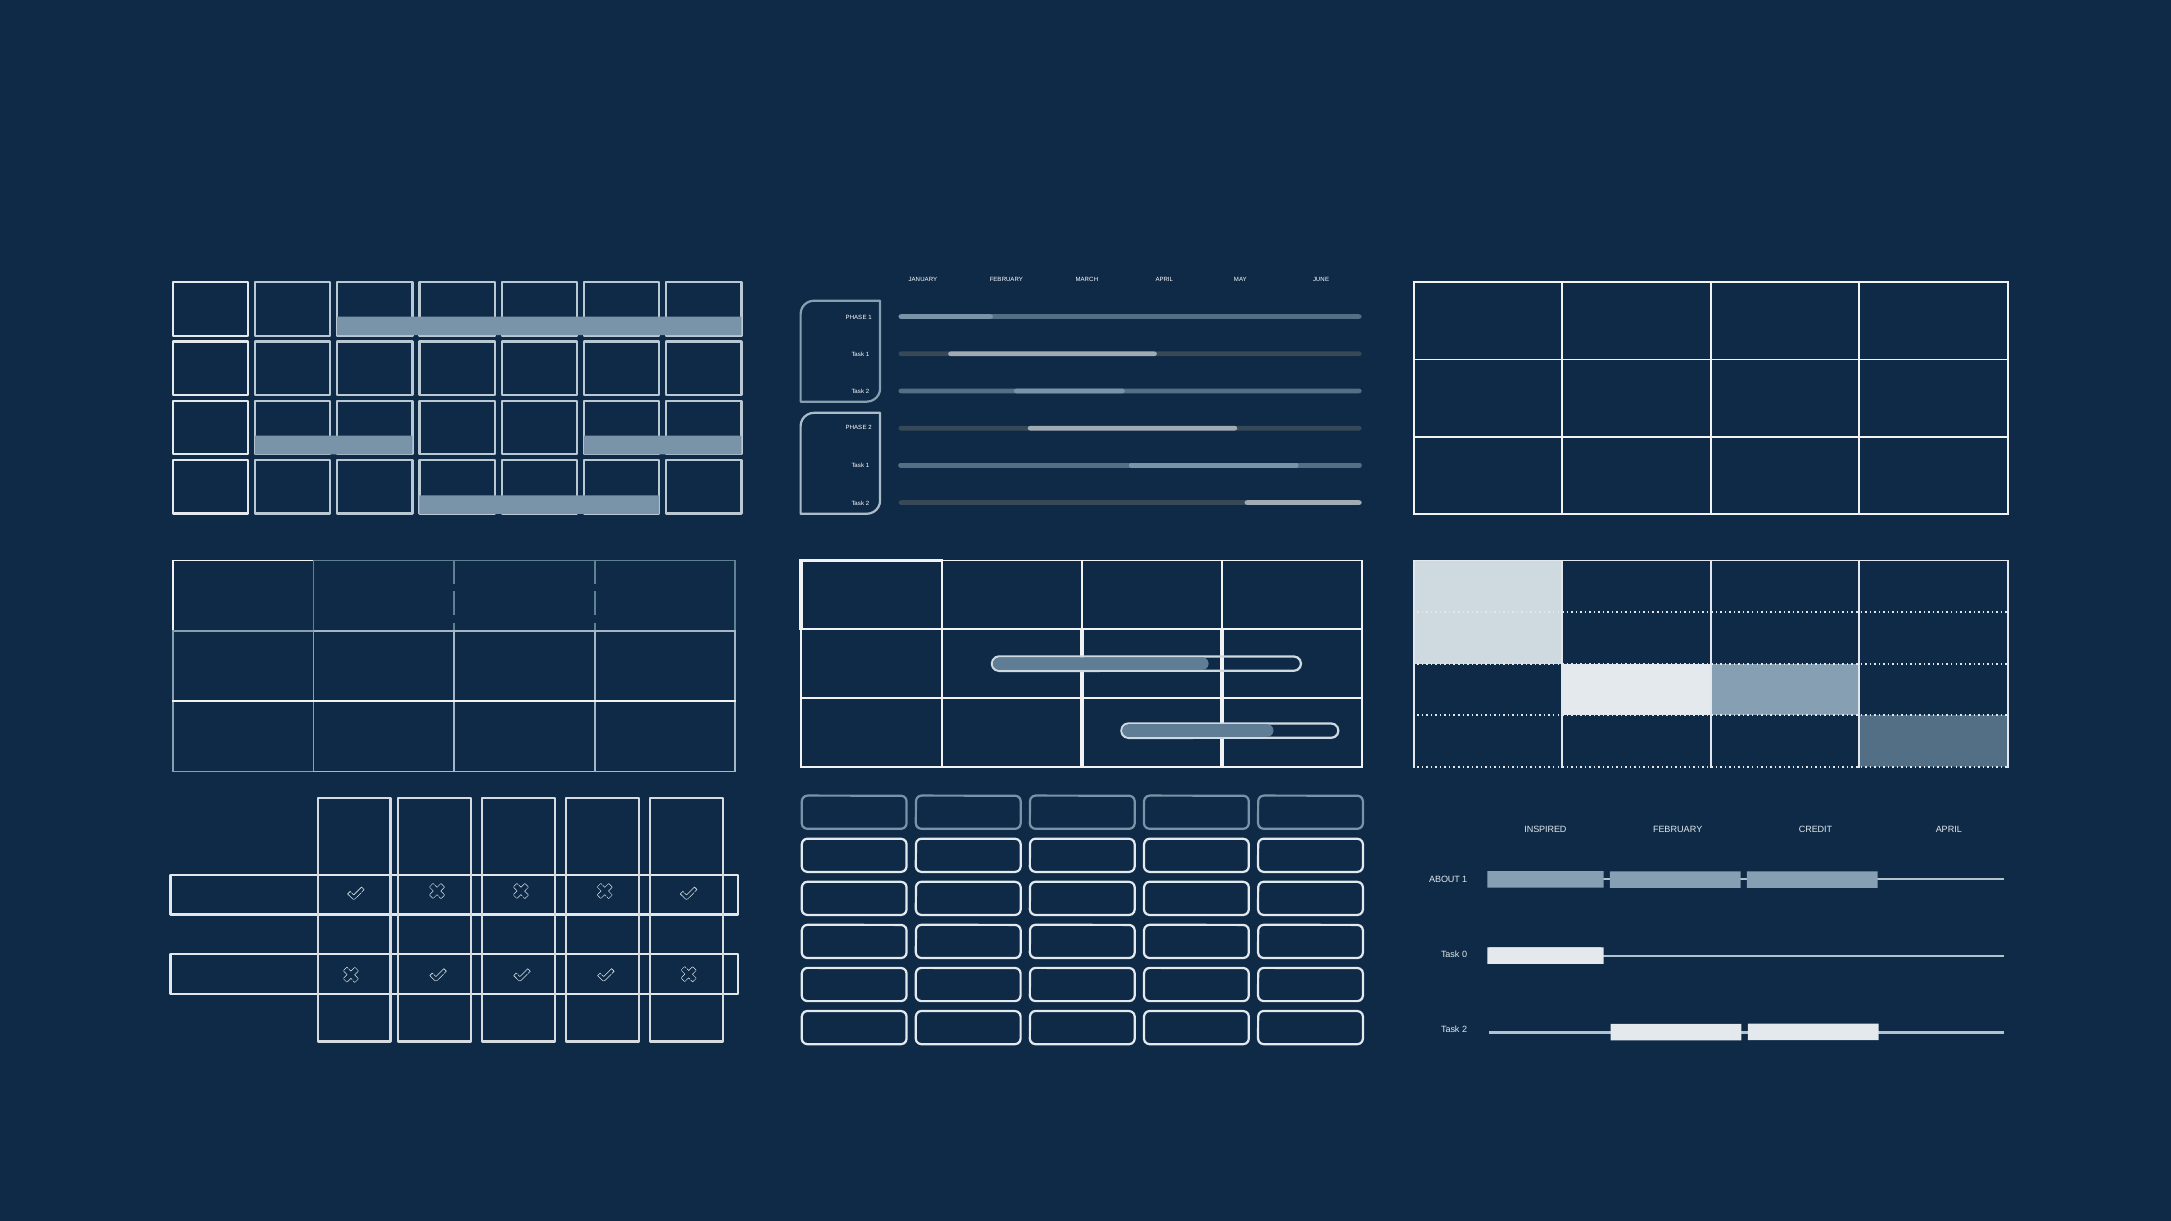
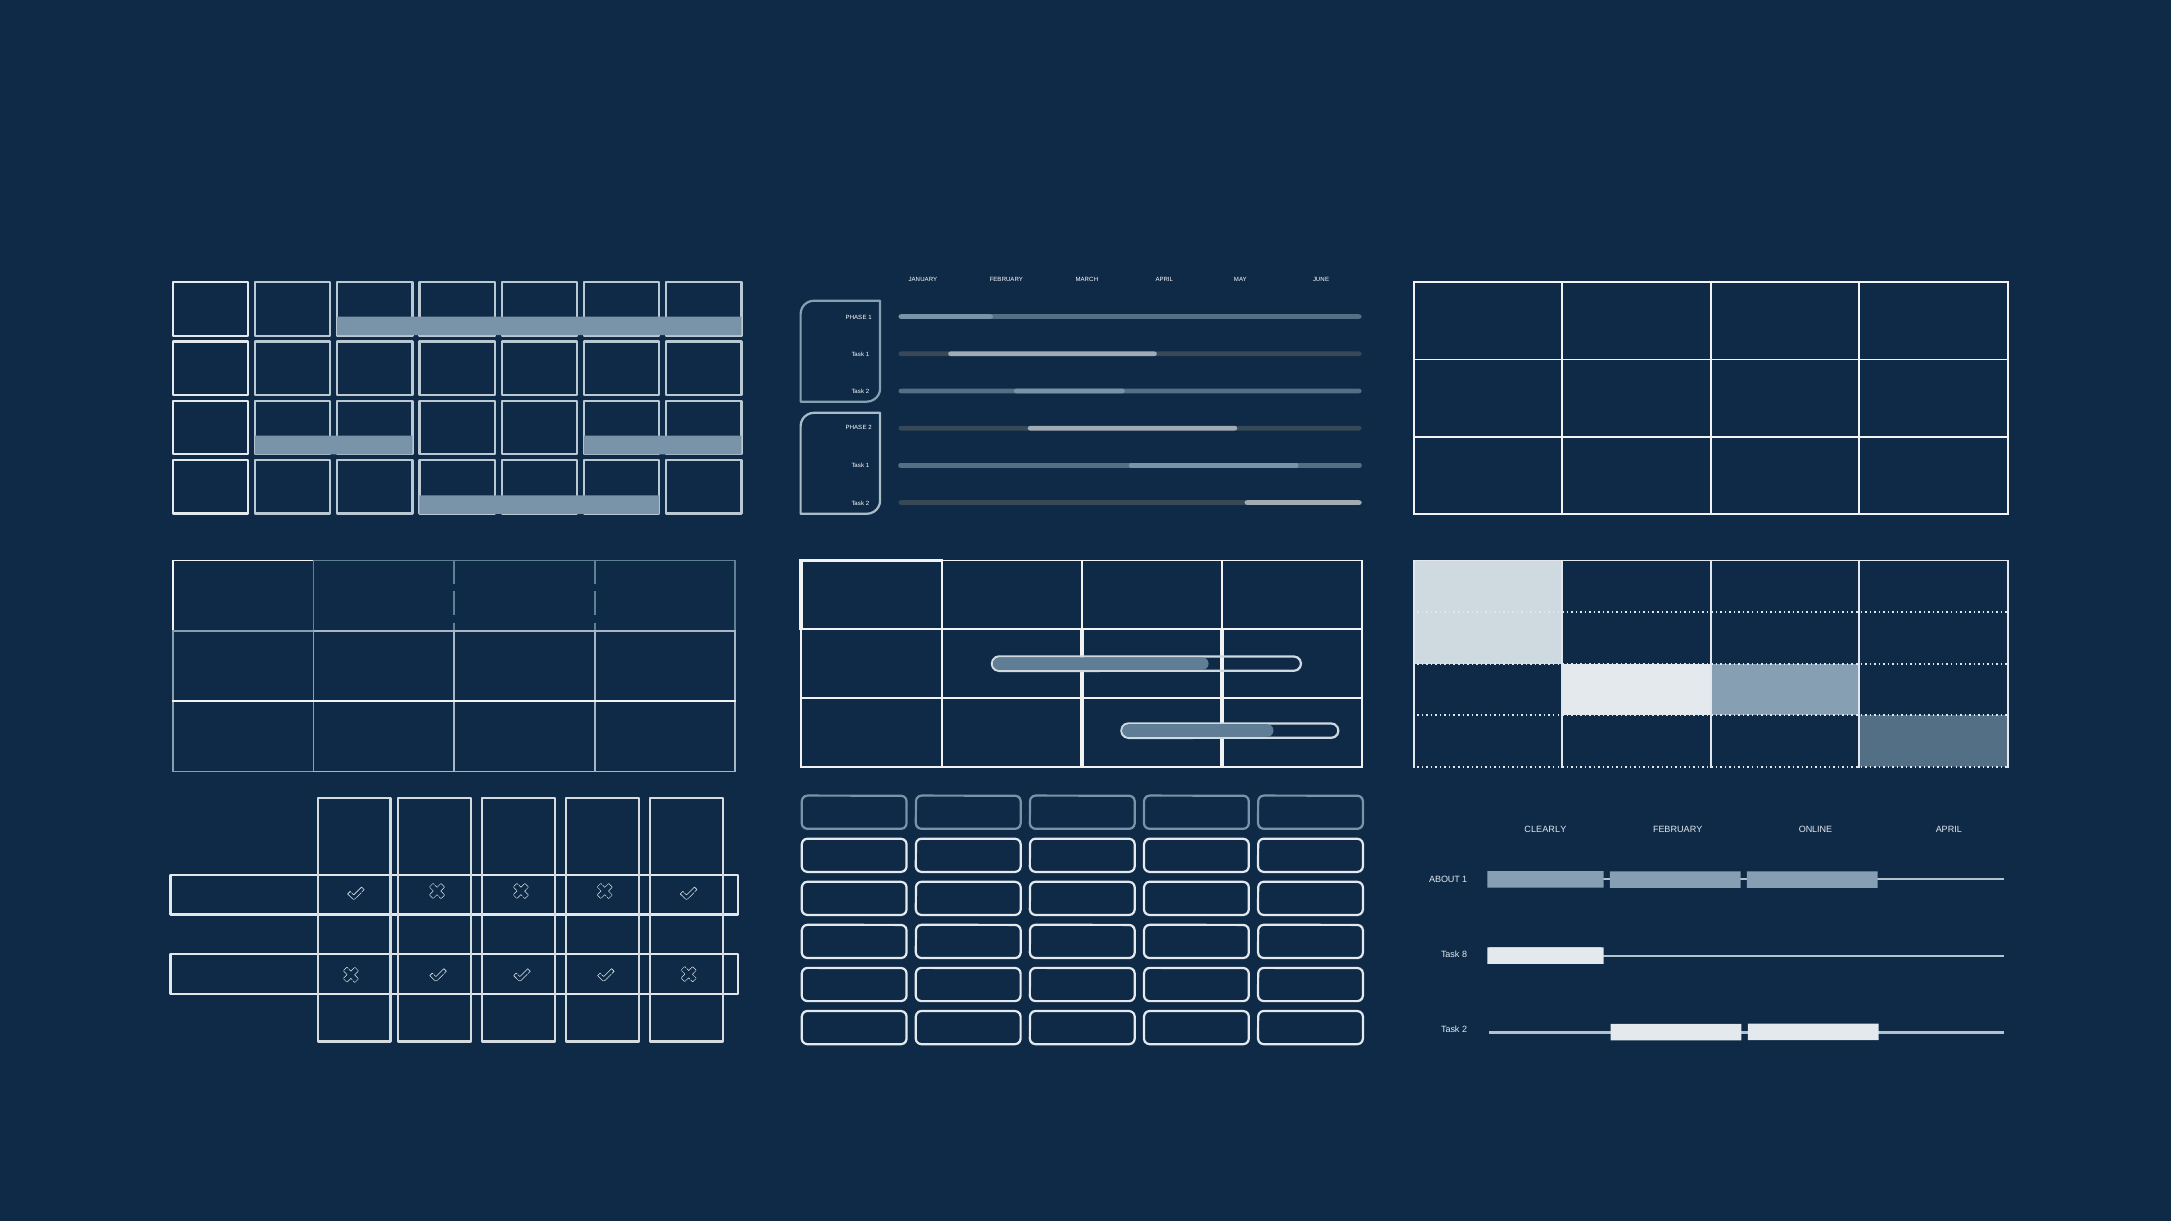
INSPIRED: INSPIRED -> CLEARLY
CREDIT: CREDIT -> ONLINE
0: 0 -> 8
